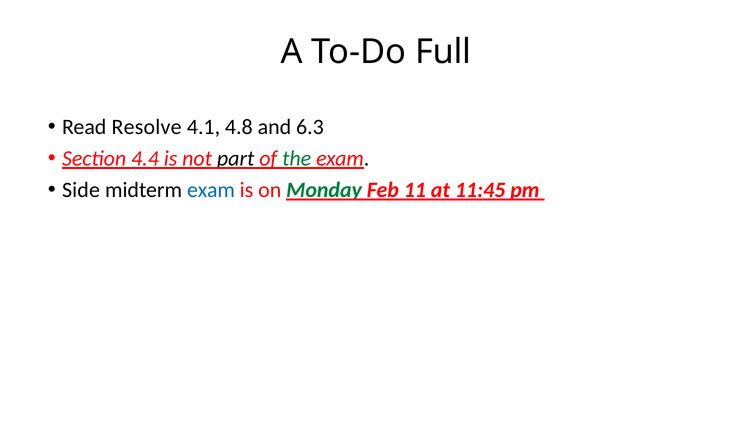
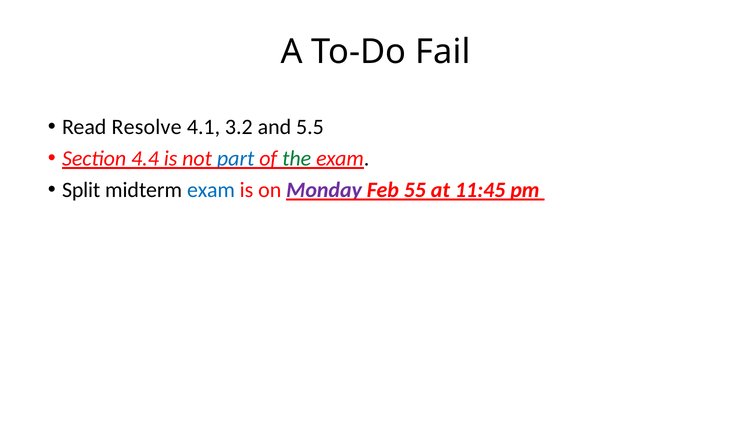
Full: Full -> Fail
4.8: 4.8 -> 3.2
6.3: 6.3 -> 5.5
part colour: black -> blue
Side: Side -> Split
Monday colour: green -> purple
11: 11 -> 55
